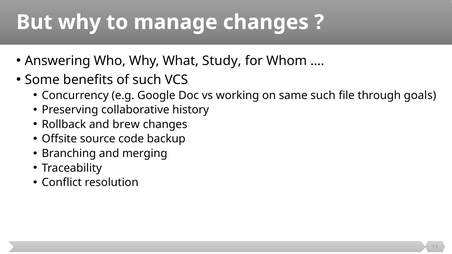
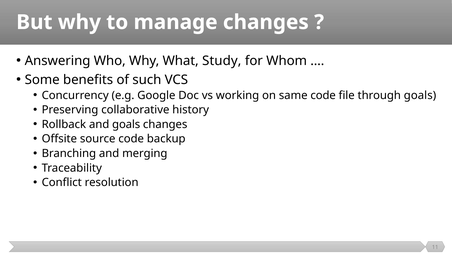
same such: such -> code
and brew: brew -> goals
